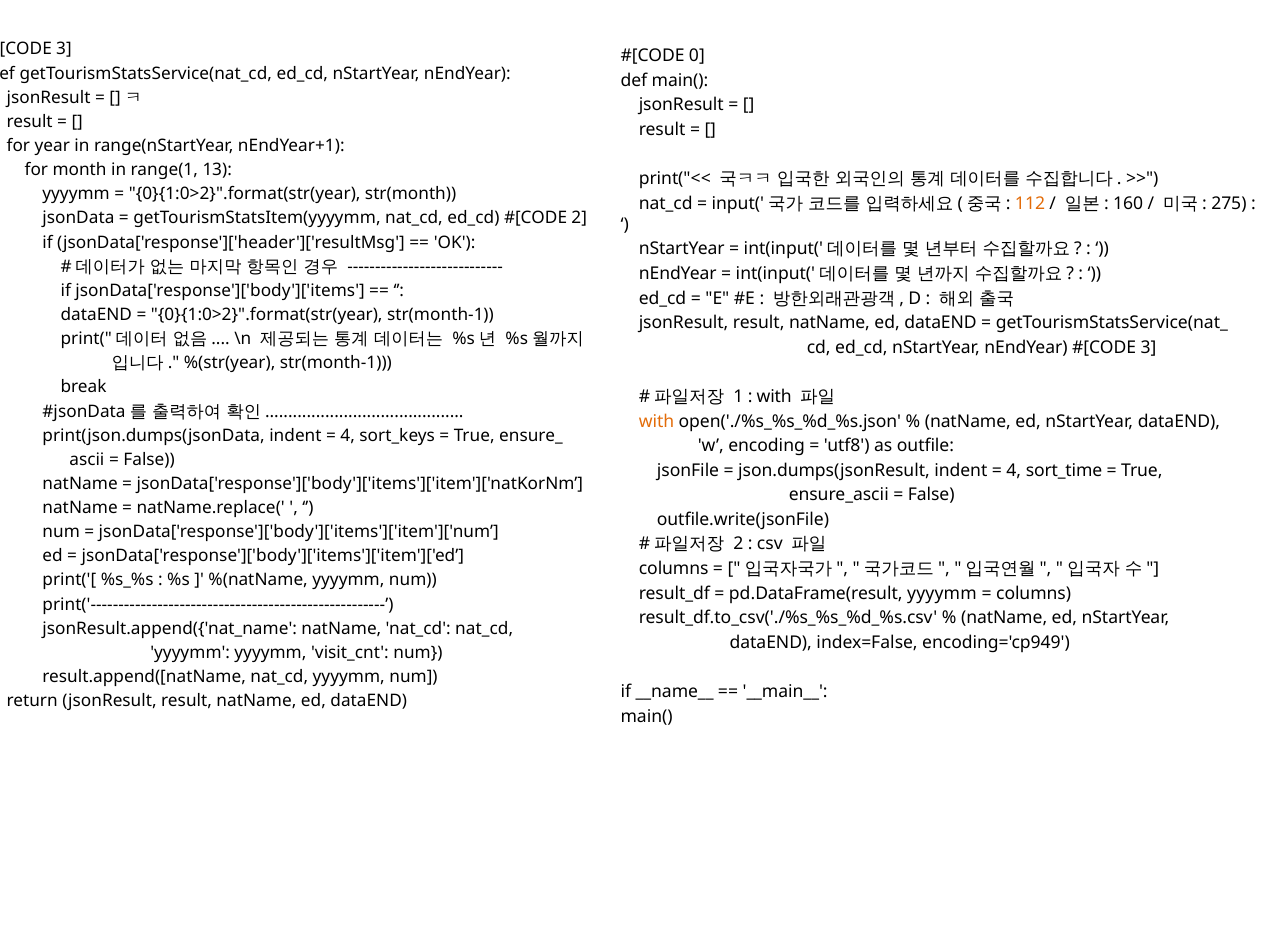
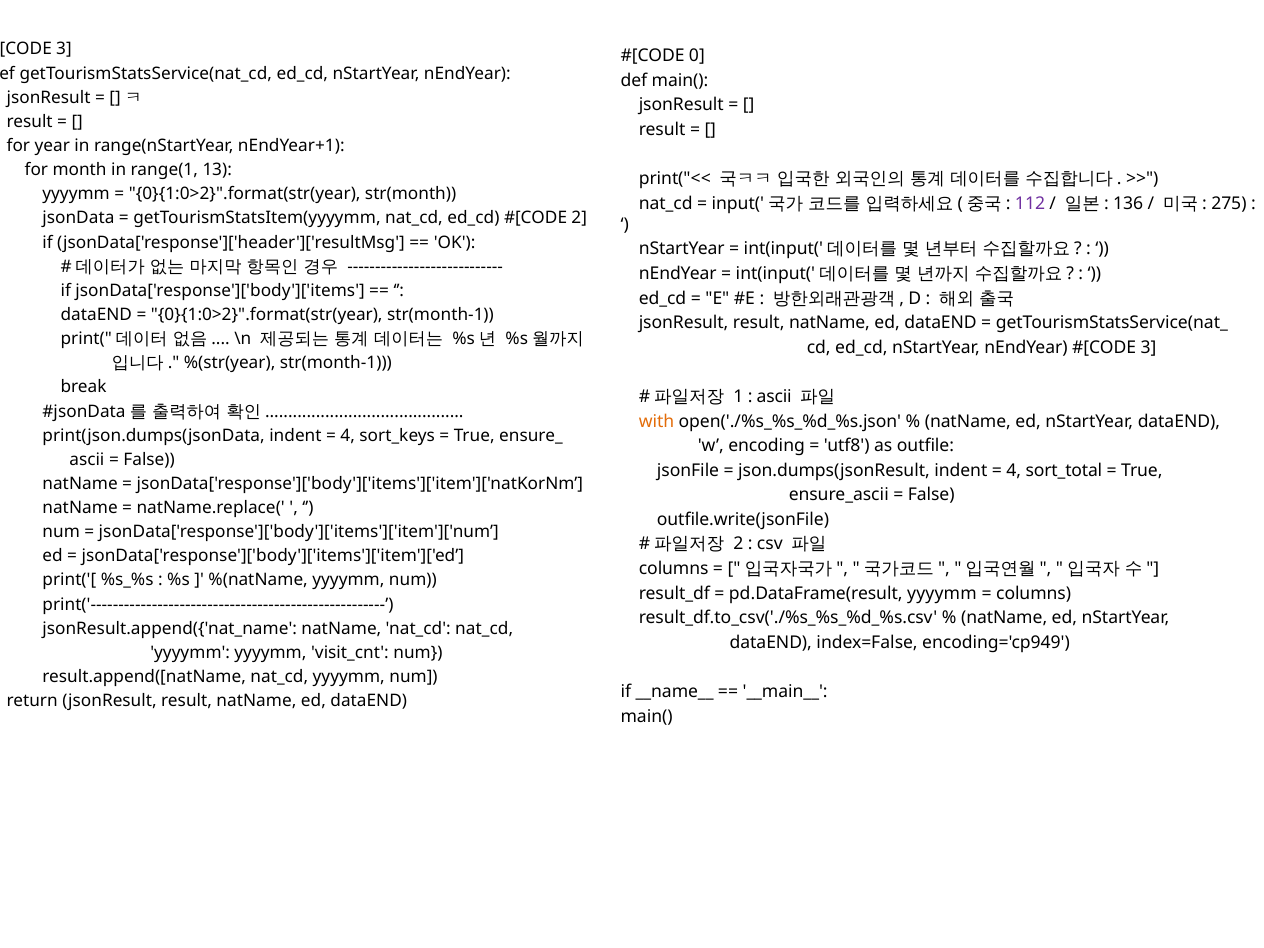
112 colour: orange -> purple
160: 160 -> 136
with at (774, 397): with -> ascii
sort_time: sort_time -> sort_total
